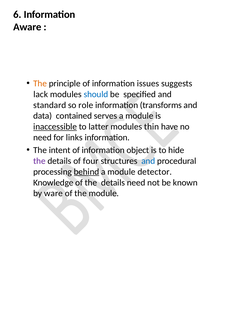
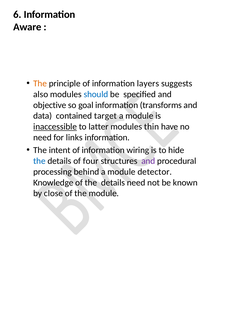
issues: issues -> layers
lack: lack -> also
standard: standard -> objective
role: role -> goal
serves: serves -> target
object: object -> wiring
the at (39, 161) colour: purple -> blue
and at (148, 161) colour: blue -> purple
behind underline: present -> none
ware: ware -> close
